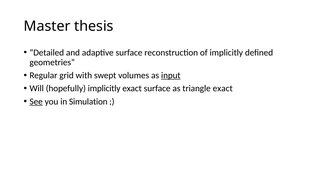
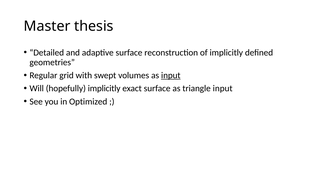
triangle exact: exact -> input
See underline: present -> none
Simulation: Simulation -> Optimized
